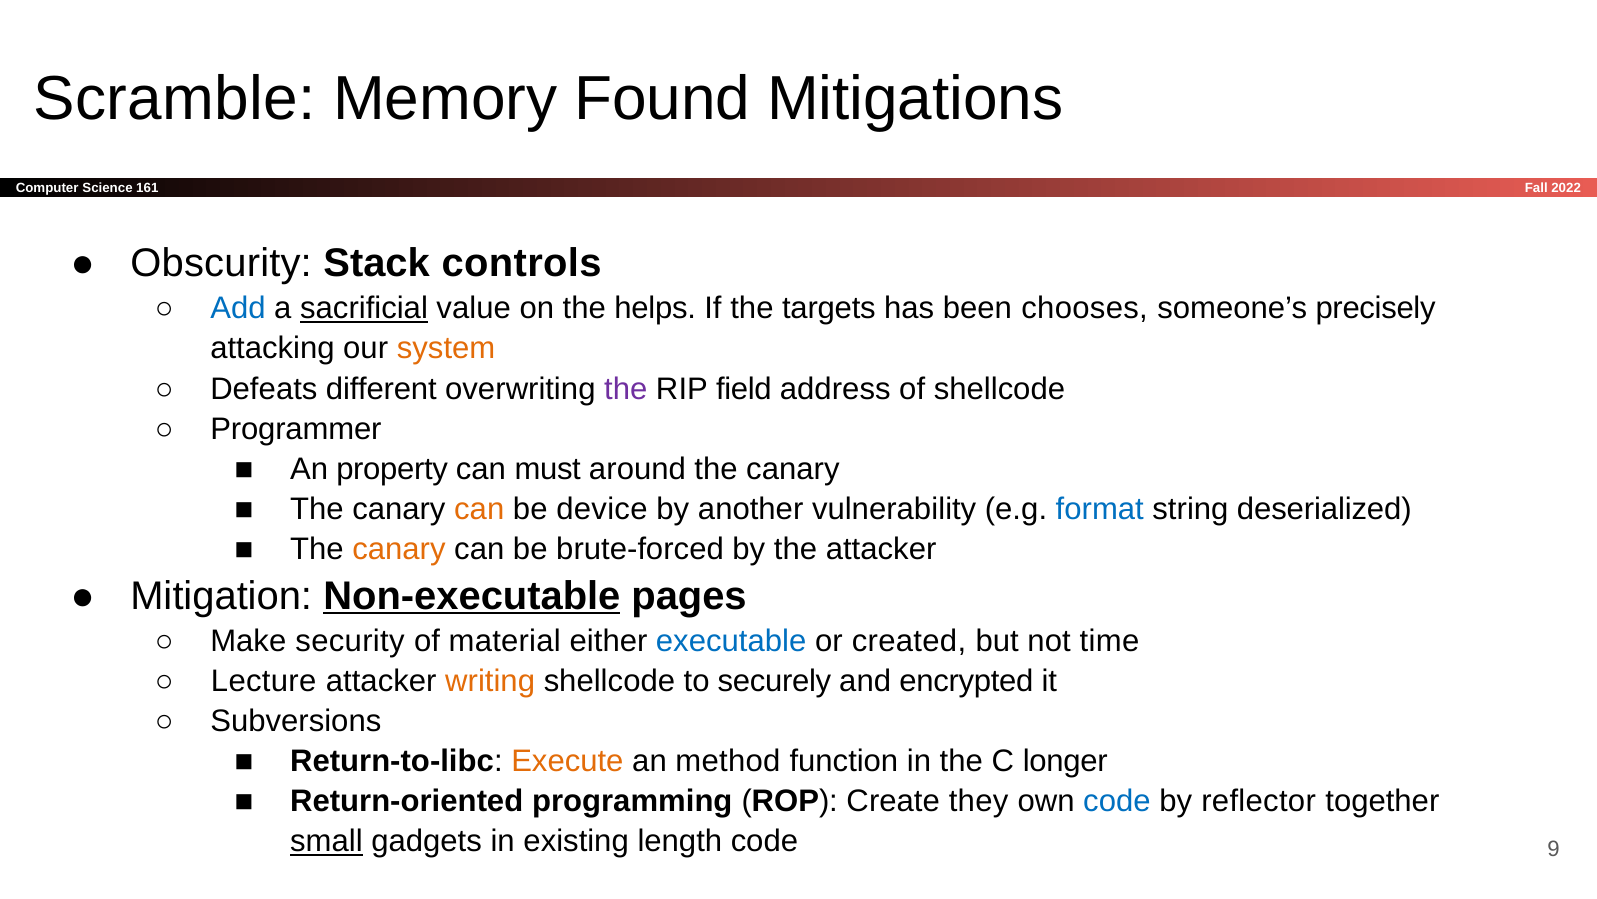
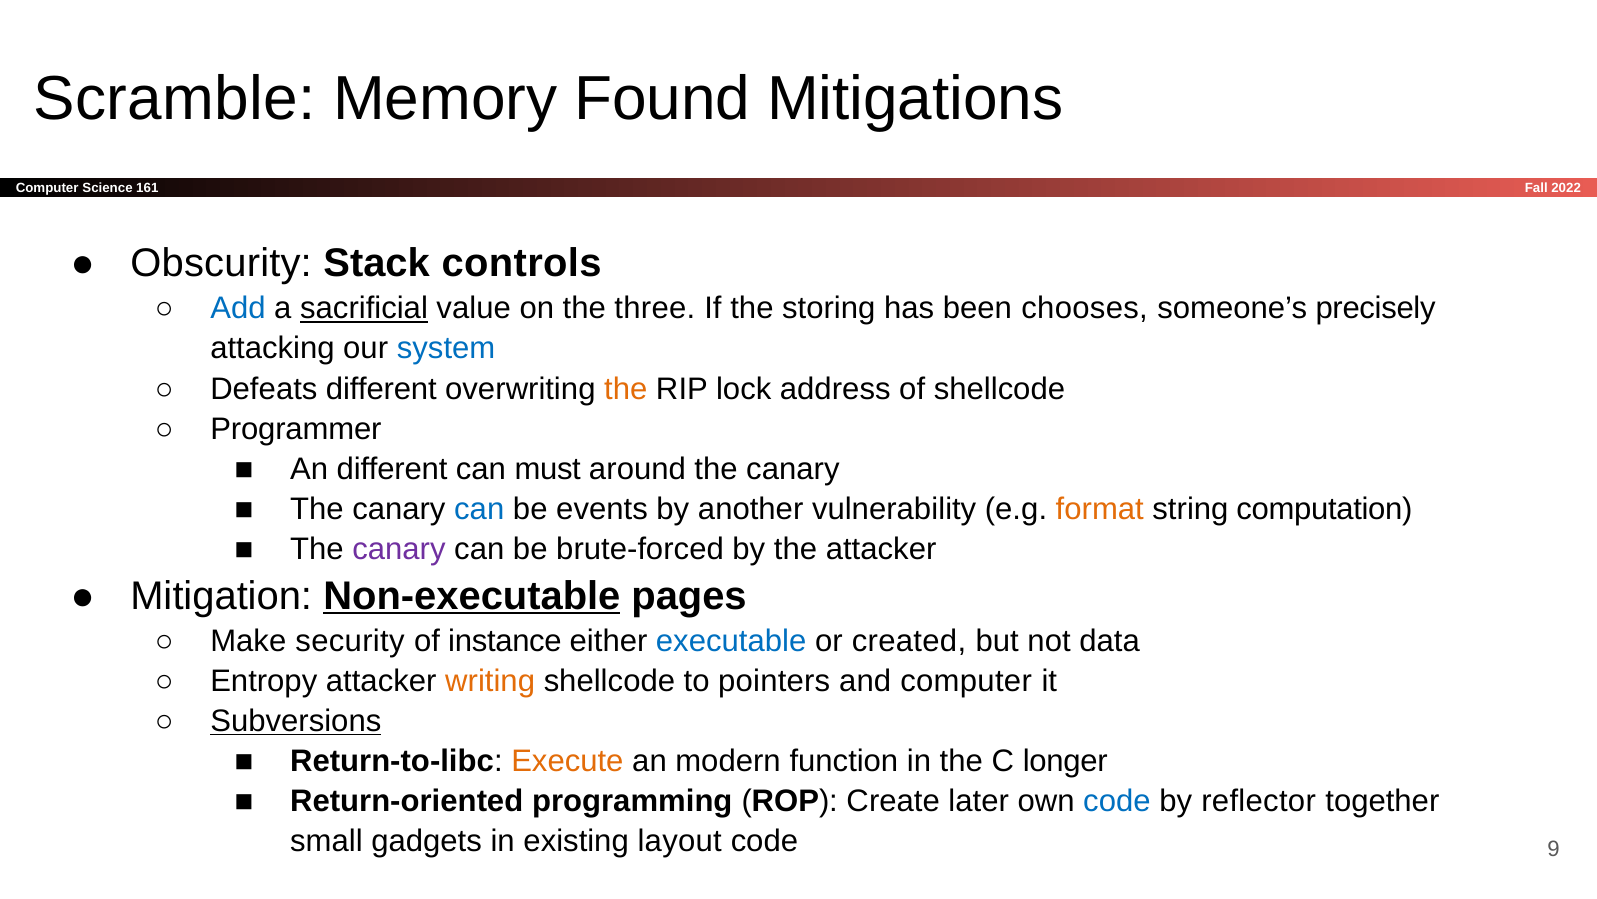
helps: helps -> three
targets: targets -> storing
system colour: orange -> blue
the at (626, 388) colour: purple -> orange
field: field -> lock
An property: property -> different
can at (479, 509) colour: orange -> blue
device: device -> events
format colour: blue -> orange
deserialized: deserialized -> computation
canary at (399, 549) colour: orange -> purple
material: material -> instance
time: time -> data
Lecture: Lecture -> Entropy
securely: securely -> pointers
and encrypted: encrypted -> computer
Subversions underline: none -> present
method: method -> modern
they: they -> later
small underline: present -> none
length: length -> layout
